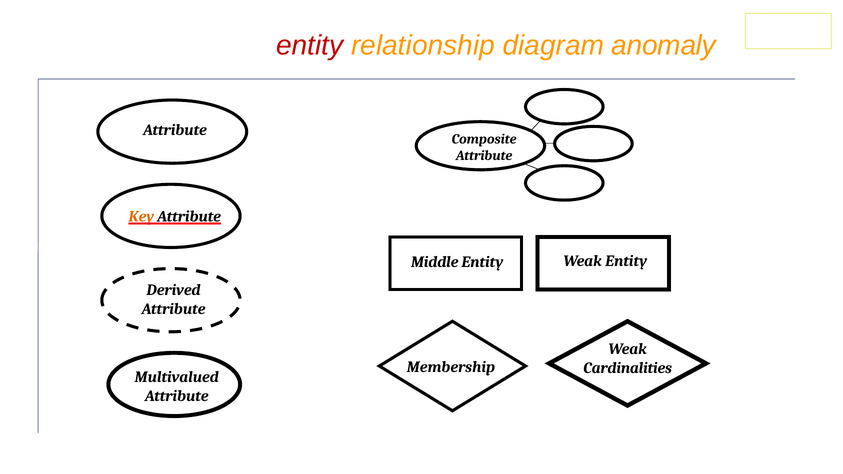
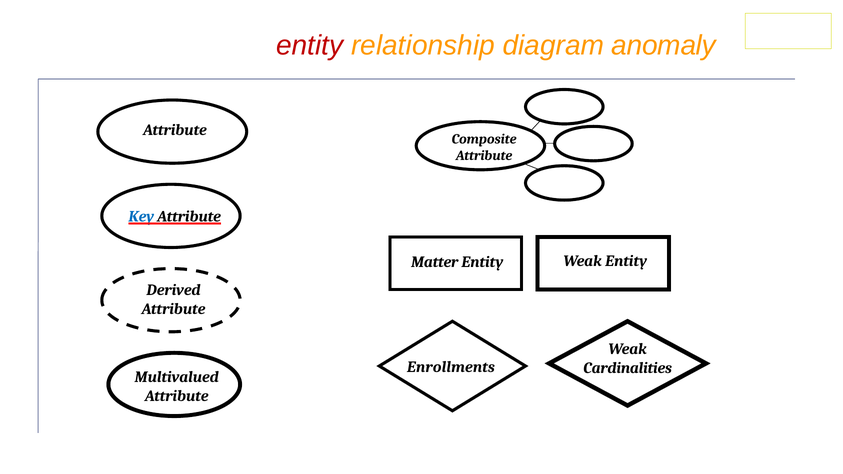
Key colour: orange -> blue
Middle: Middle -> Matter
Membership: Membership -> Enrollments
